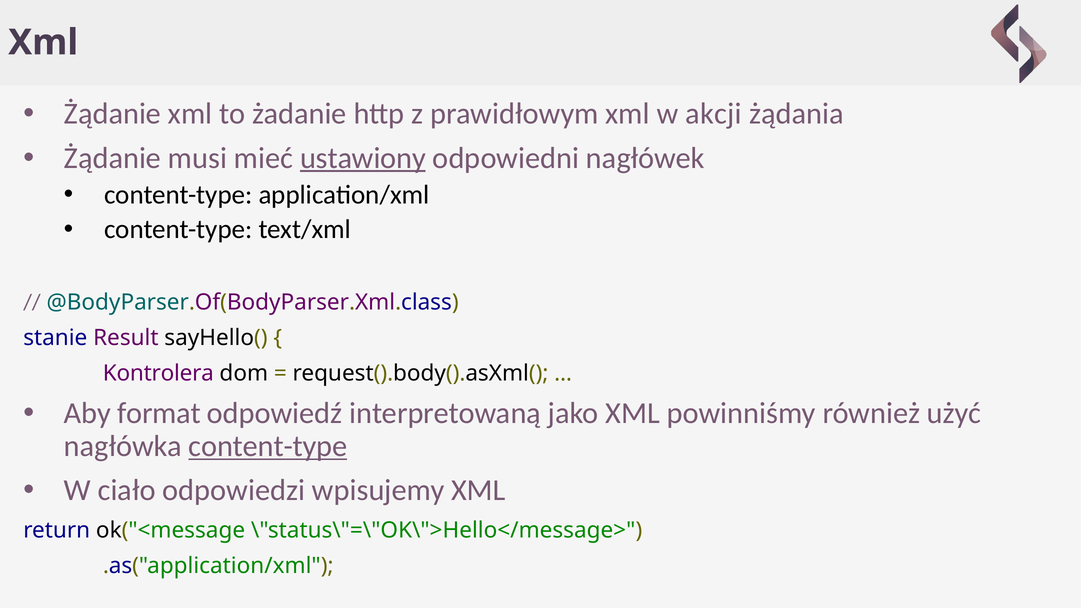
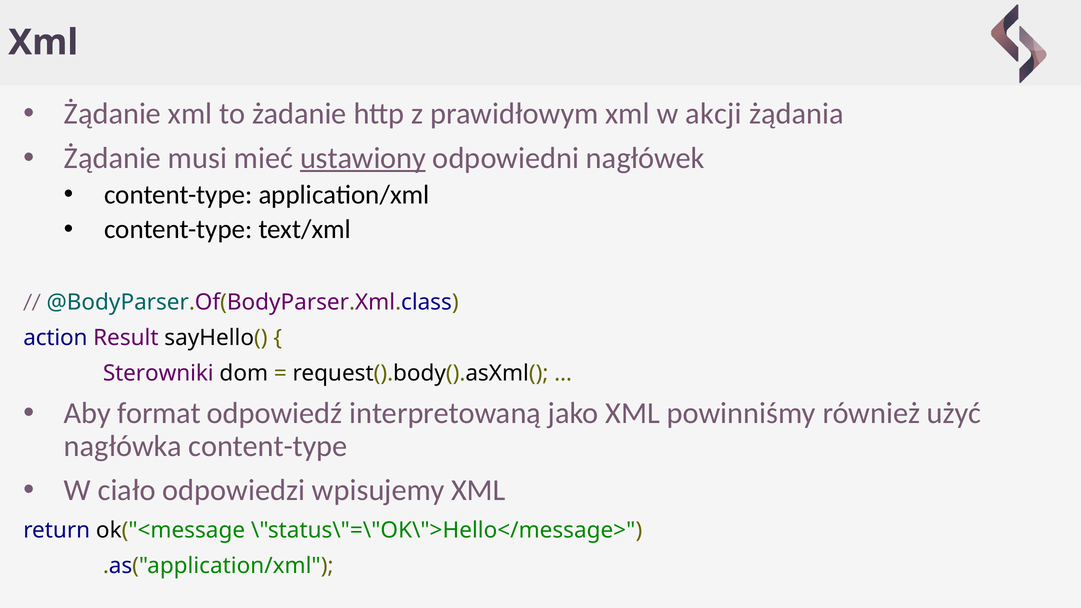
stanie: stanie -> action
Kontrolera: Kontrolera -> Sterowniki
content-type at (268, 446) underline: present -> none
